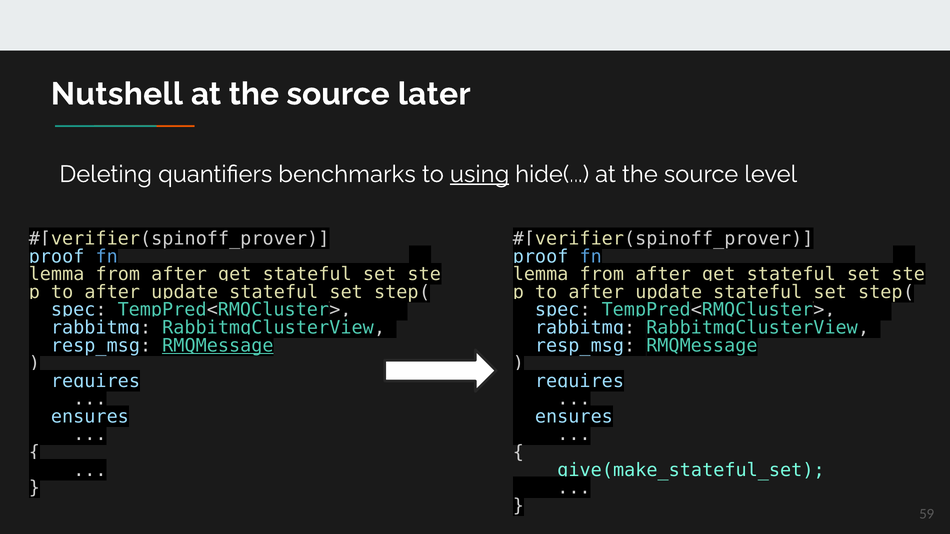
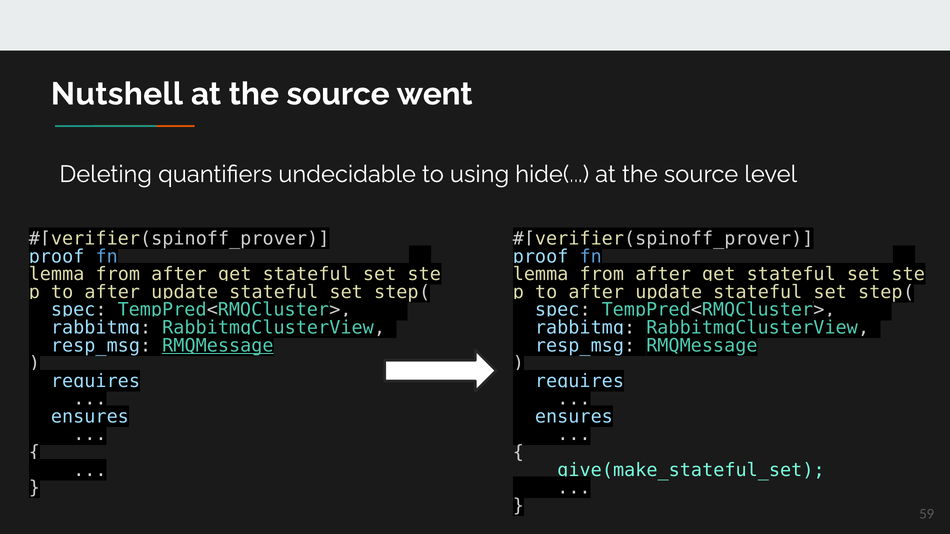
later: later -> went
benchmarks: benchmarks -> undecidable
using underline: present -> none
